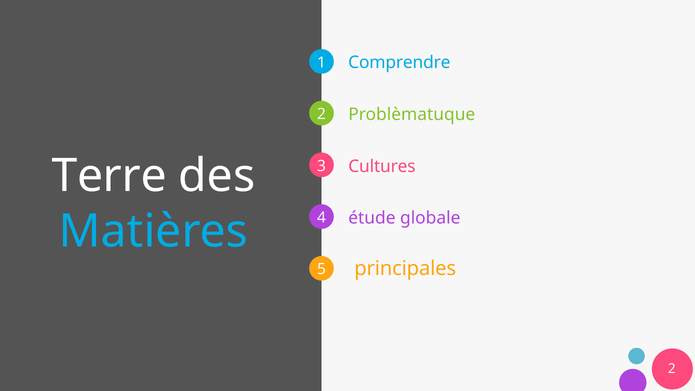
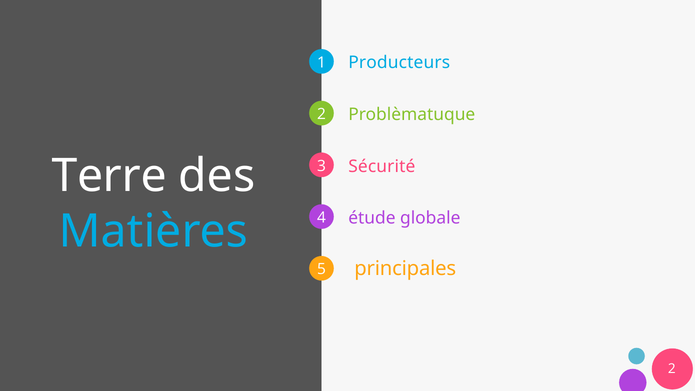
Comprendre: Comprendre -> Producteurs
Cultures: Cultures -> Sécurité
